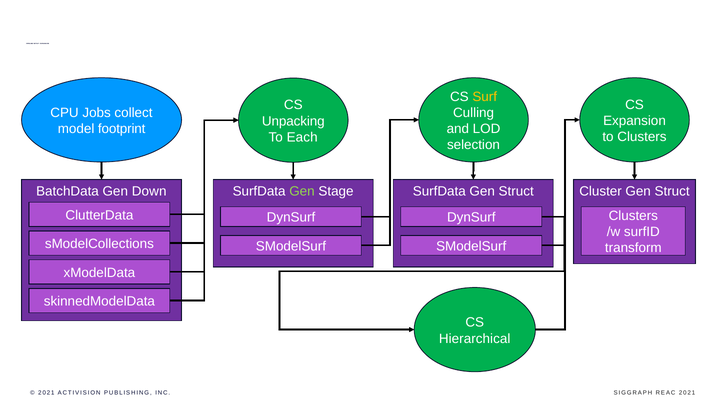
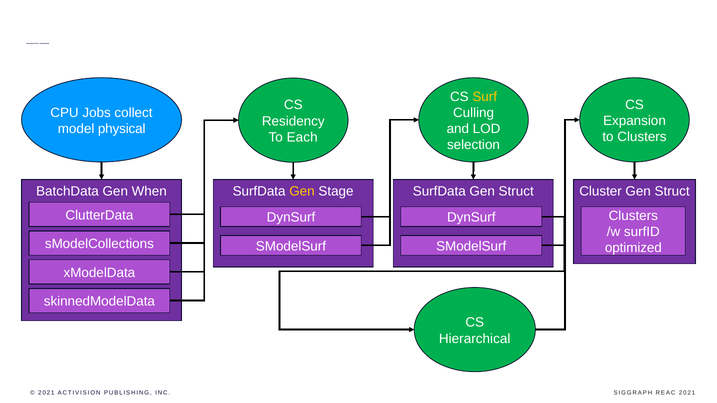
Unpacking: Unpacking -> Residency
footprint: footprint -> physical
Down: Down -> When
Gen at (302, 191) colour: light green -> yellow
transform: transform -> optimized
